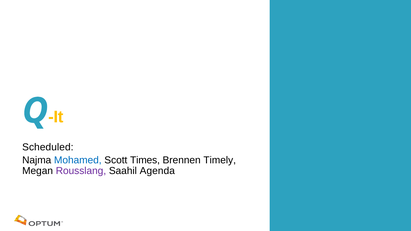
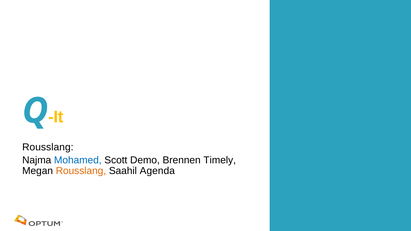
Scheduled at (48, 147): Scheduled -> Rousslang
Times: Times -> Demo
Rousslang at (81, 171) colour: purple -> orange
